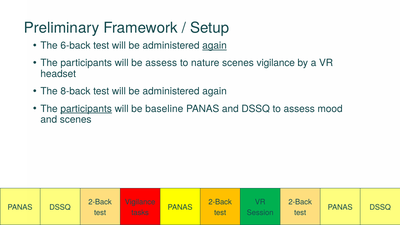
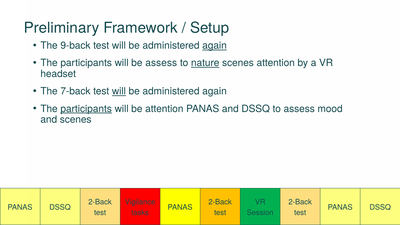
6-back: 6-back -> 9-back
nature underline: none -> present
scenes vigilance: vigilance -> attention
8-back: 8-back -> 7-back
will at (119, 91) underline: none -> present
be baseline: baseline -> attention
